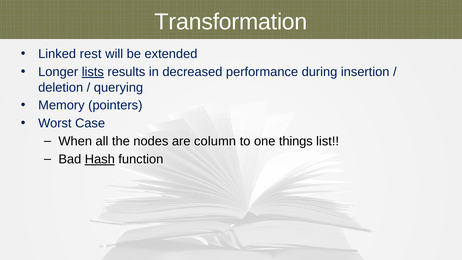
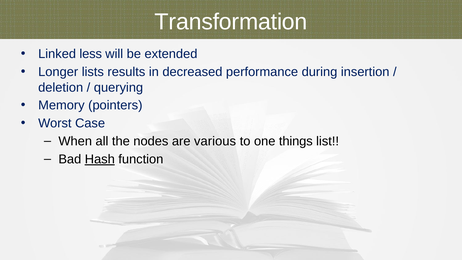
rest: rest -> less
lists underline: present -> none
column: column -> various
